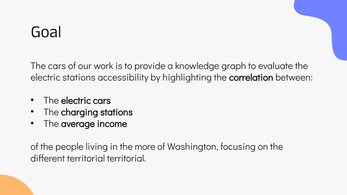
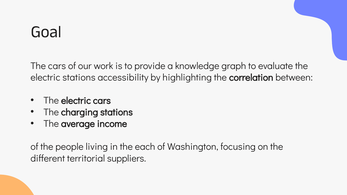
more: more -> each
territorial territorial: territorial -> suppliers
